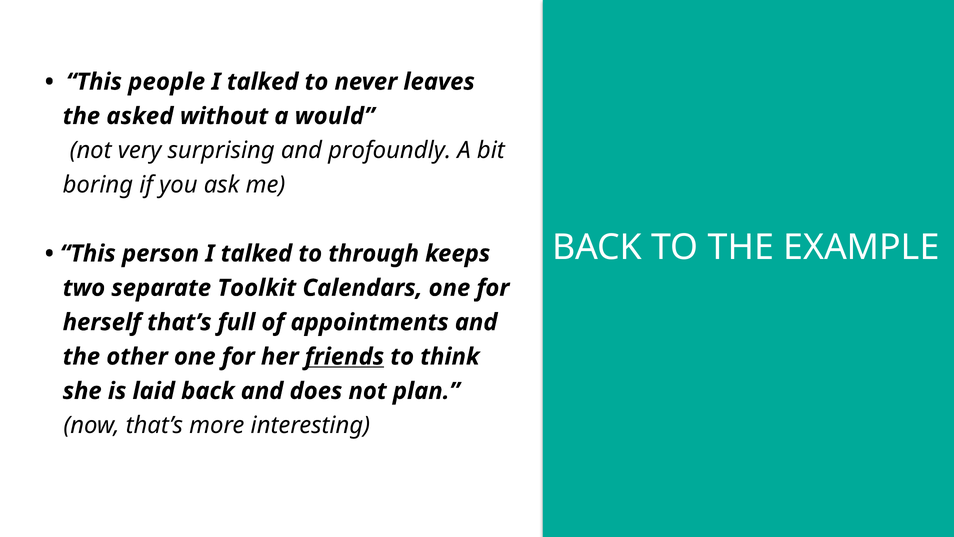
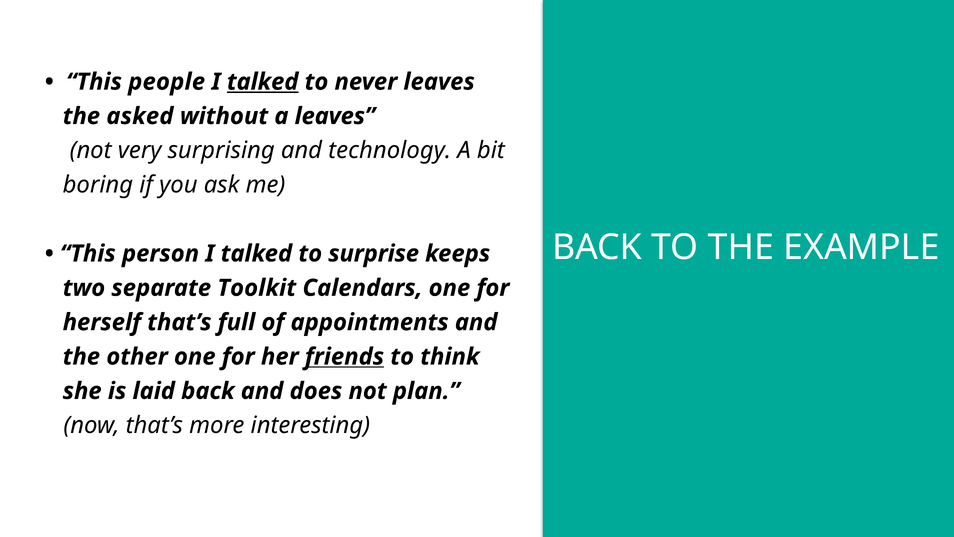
talked at (263, 82) underline: none -> present
a would: would -> leaves
profoundly: profoundly -> technology
through: through -> surprise
